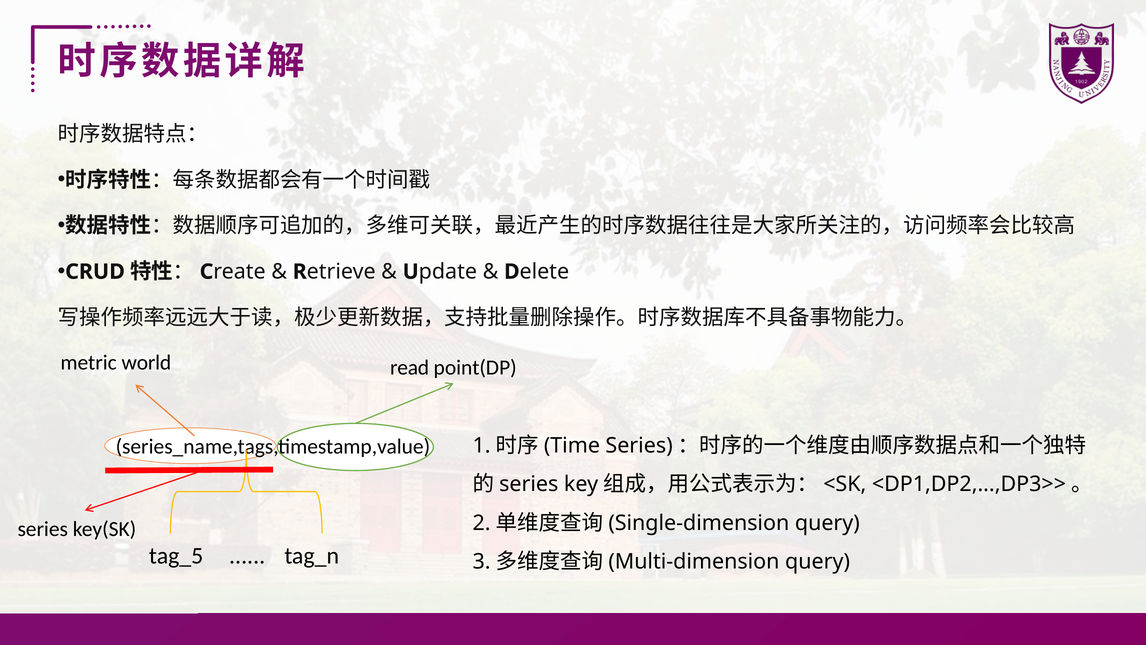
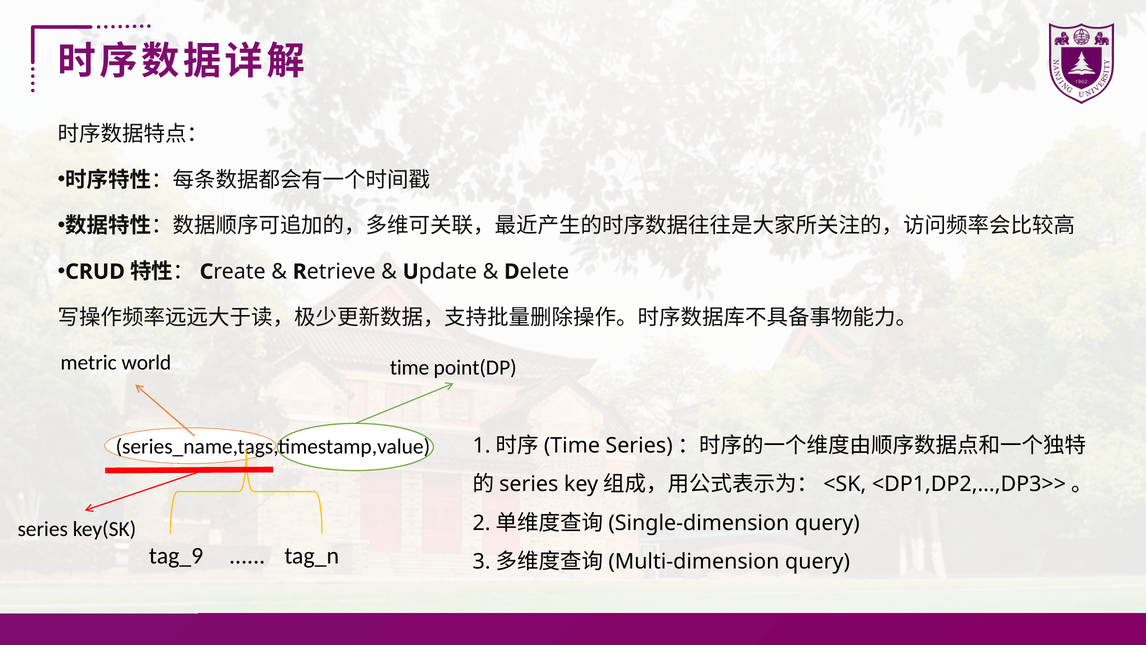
read: read -> time
tag_5: tag_5 -> tag_9
